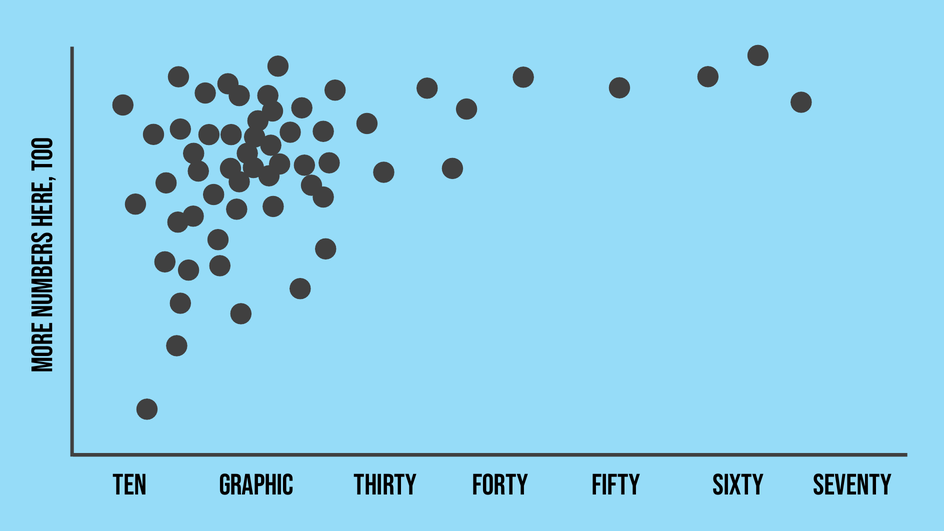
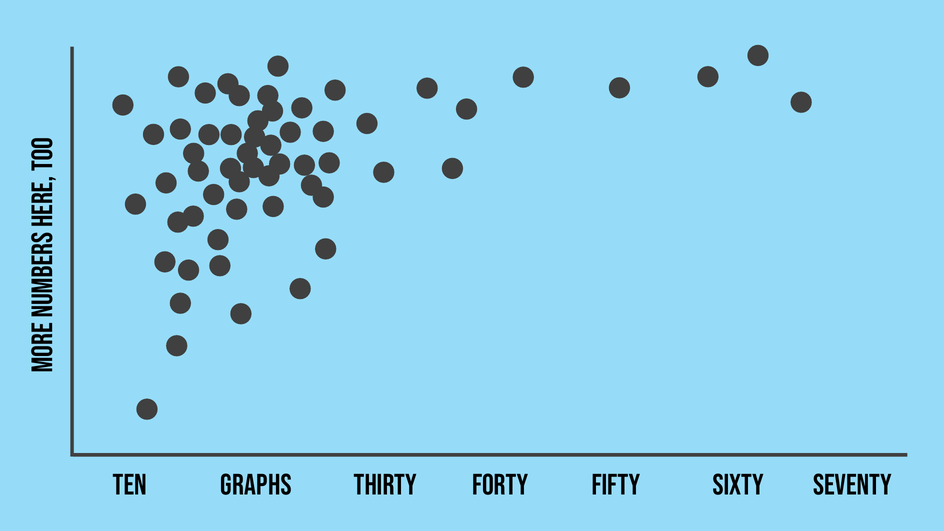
GRAPHIC: GRAPHIC -> GRAPHS
